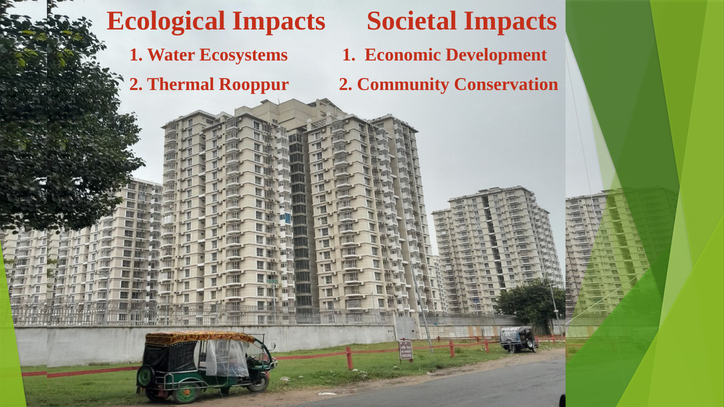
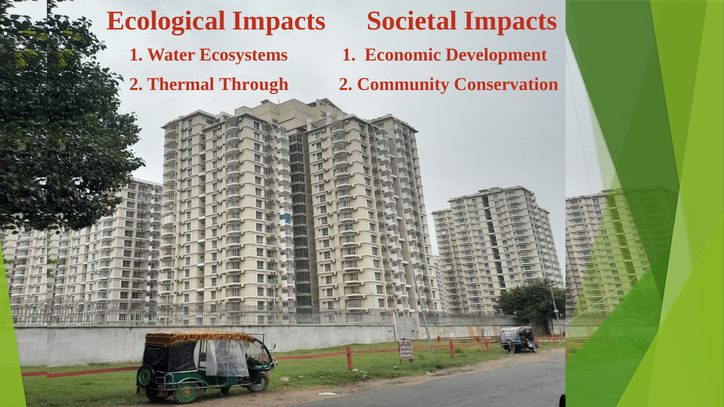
Rooppur: Rooppur -> Through
